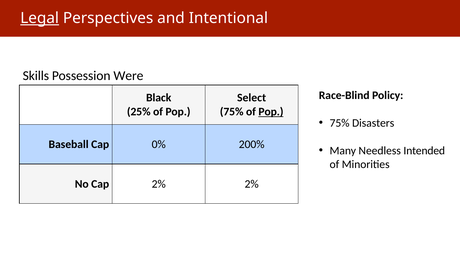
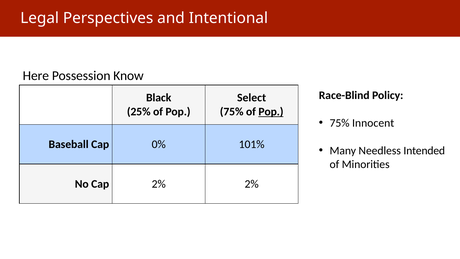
Legal underline: present -> none
Skills: Skills -> Here
Were: Were -> Know
Disasters: Disasters -> Innocent
200%: 200% -> 101%
